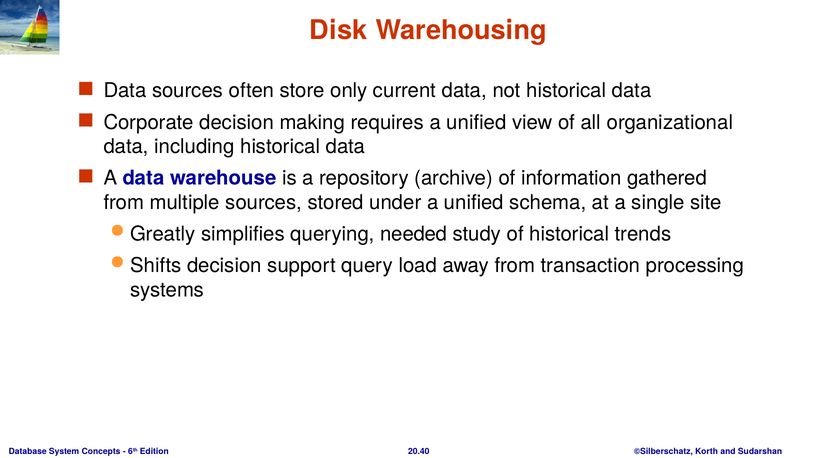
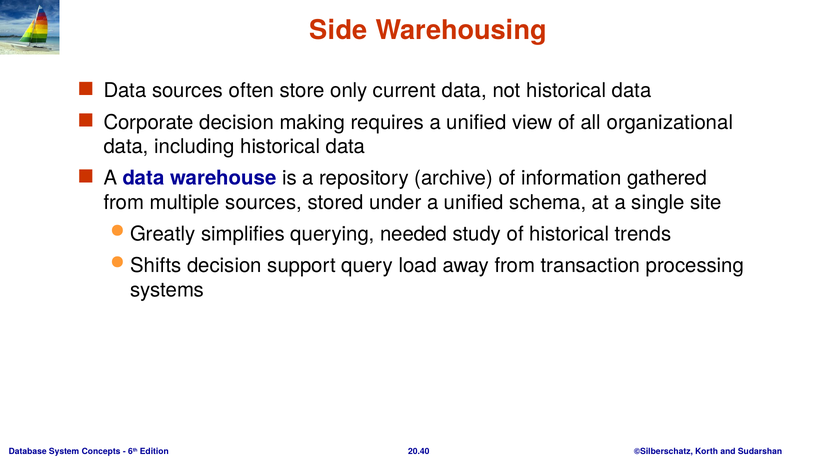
Disk: Disk -> Side
